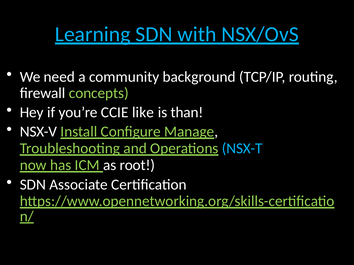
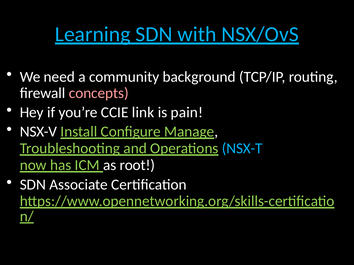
concepts colour: light green -> pink
like: like -> link
than: than -> pain
